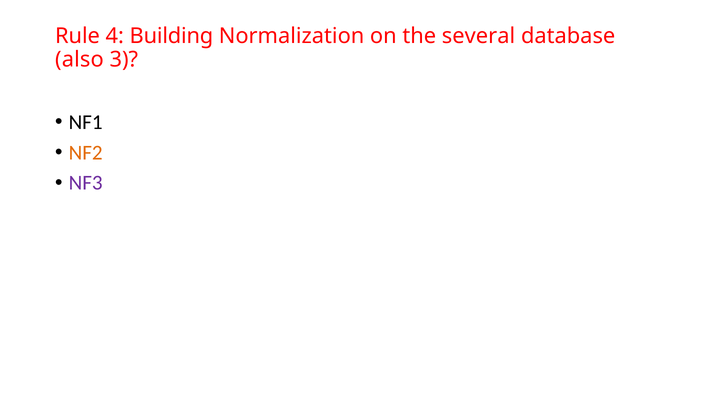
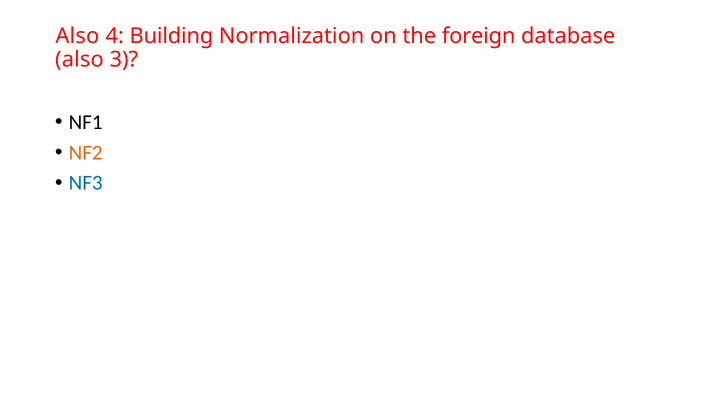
Rule at (78, 36): Rule -> Also
several: several -> foreign
NF3 colour: purple -> blue
